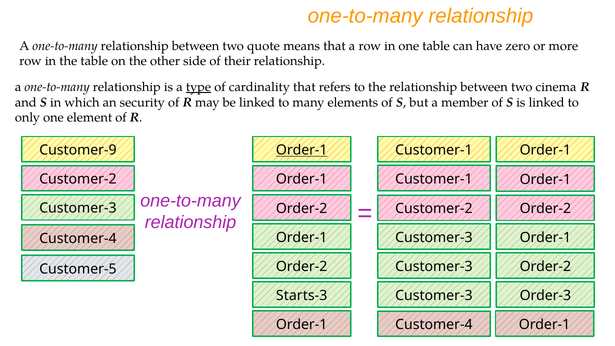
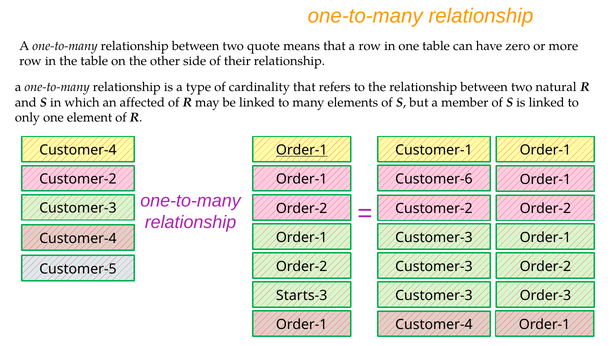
type underline: present -> none
cinema: cinema -> natural
security: security -> affected
Customer-9 at (78, 150): Customer-9 -> Customer-4
Customer-1 at (434, 179): Customer-1 -> Customer-6
